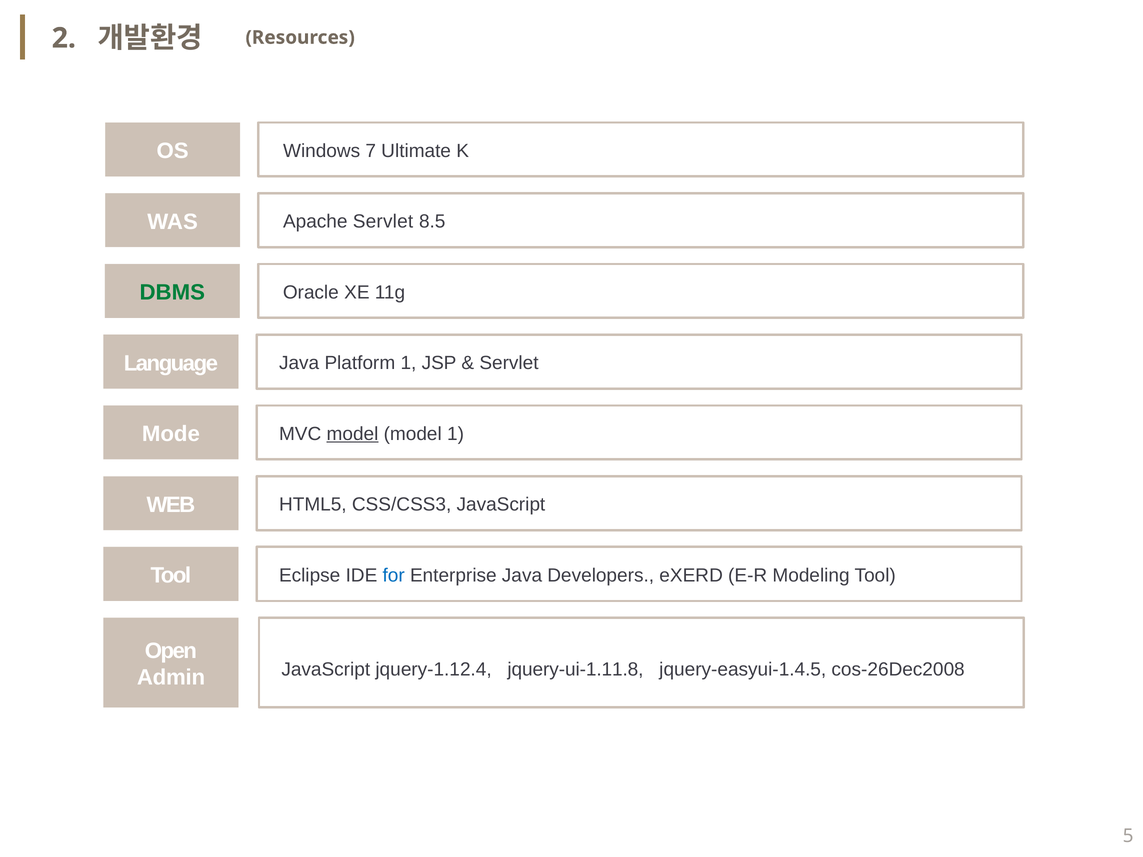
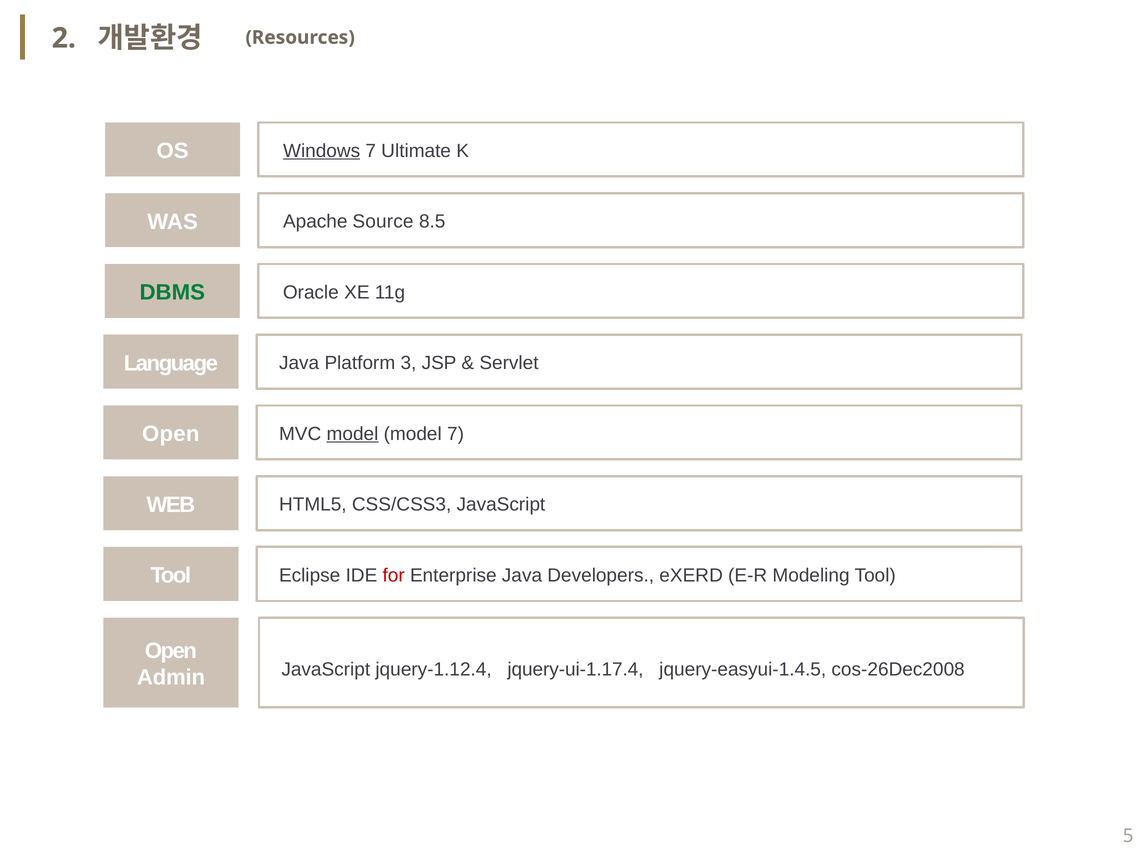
Windows underline: none -> present
Apache Servlet: Servlet -> Source
Platform 1: 1 -> 3
Mode at (171, 434): Mode -> Open
model 1: 1 -> 7
for colour: blue -> red
jquery-ui-1.11.8: jquery-ui-1.11.8 -> jquery-ui-1.17.4
